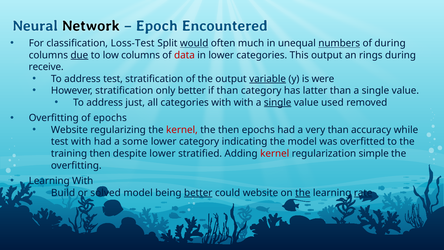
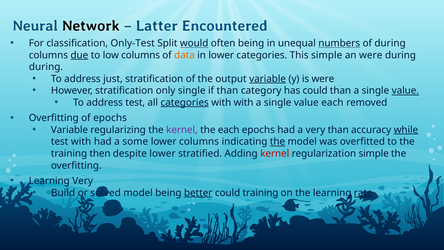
Epoch: Epoch -> Latter
Loss-Test: Loss-Test -> Only-Test
often much: much -> being
data colour: red -> orange
This output: output -> simple
an rings: rings -> were
receive at (46, 67): receive -> during
address test: test -> just
only better: better -> single
has latter: latter -> could
value at (405, 91) underline: none -> present
address just: just -> test
categories at (185, 102) underline: none -> present
single at (278, 102) underline: present -> none
value used: used -> each
Website at (69, 130): Website -> Variable
kernel at (182, 130) colour: red -> purple
the then: then -> each
while underline: none -> present
lower category: category -> columns
the at (277, 142) underline: none -> present
Learning With: With -> Very
could website: website -> training
the at (303, 193) underline: present -> none
